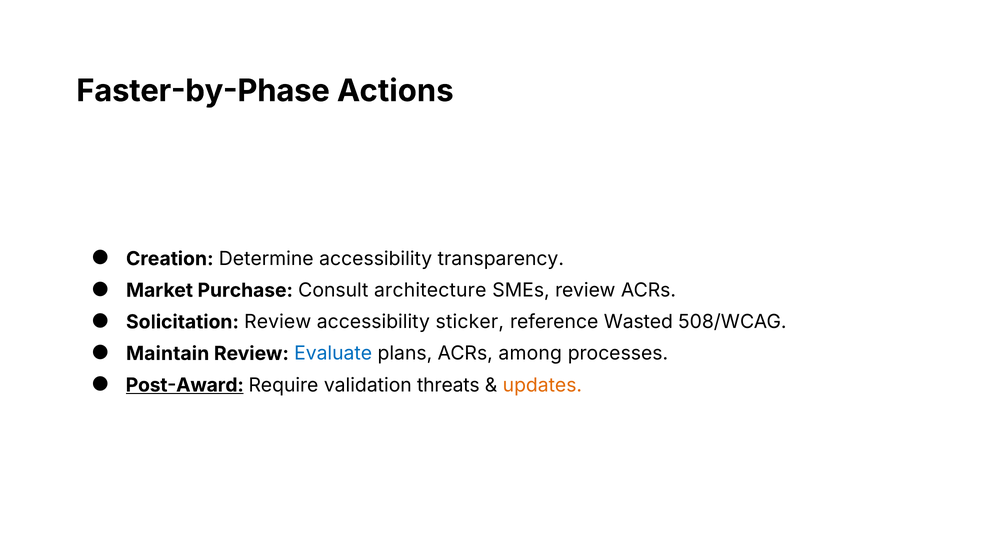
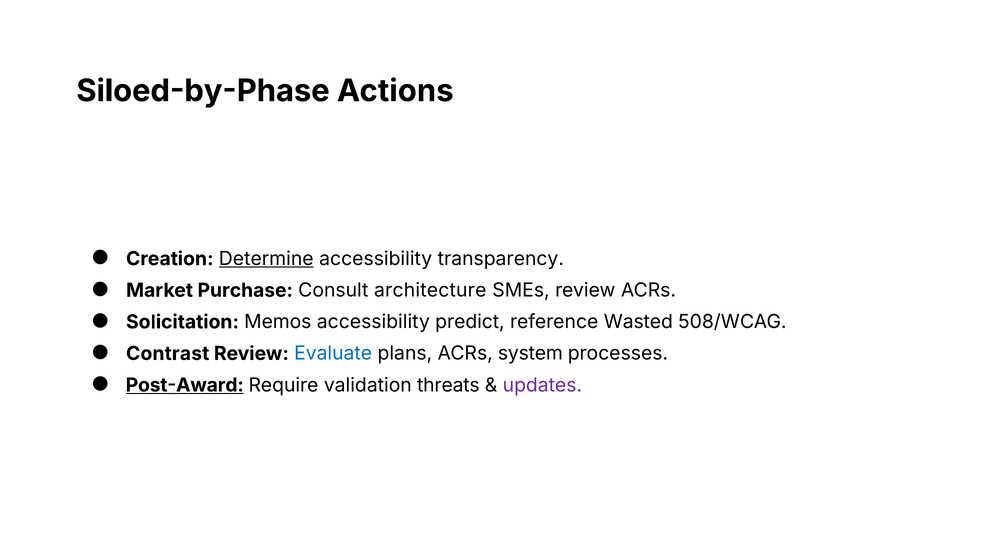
Faster-by-Phase: Faster-by-Phase -> Siloed-by-Phase
Determine underline: none -> present
Solicitation Review: Review -> Memos
sticker: sticker -> predict
Maintain: Maintain -> Contrast
among: among -> system
updates colour: orange -> purple
